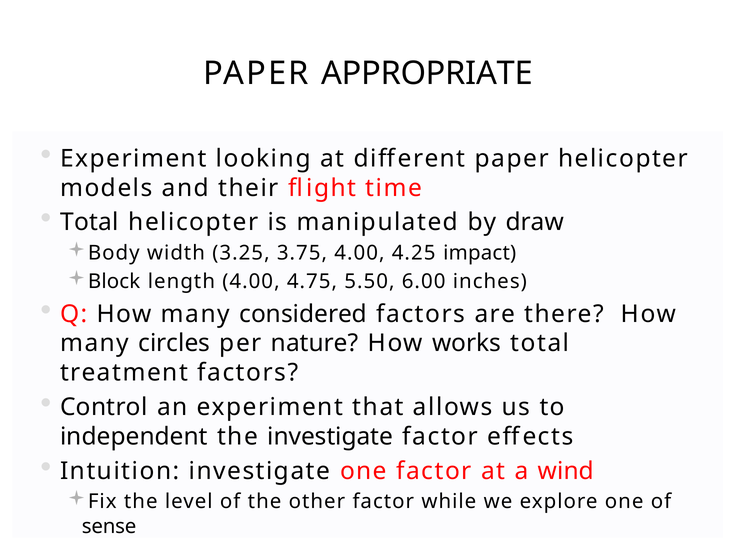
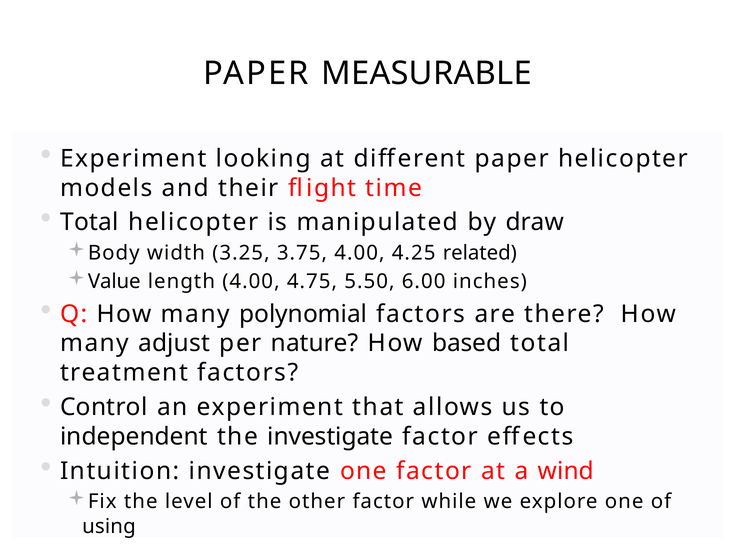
APPROPRIATE: APPROPRIATE -> MEASURABLE
impact: impact -> related
Block: Block -> Value
considered: considered -> polynomial
circles: circles -> adjust
works: works -> based
sense: sense -> using
